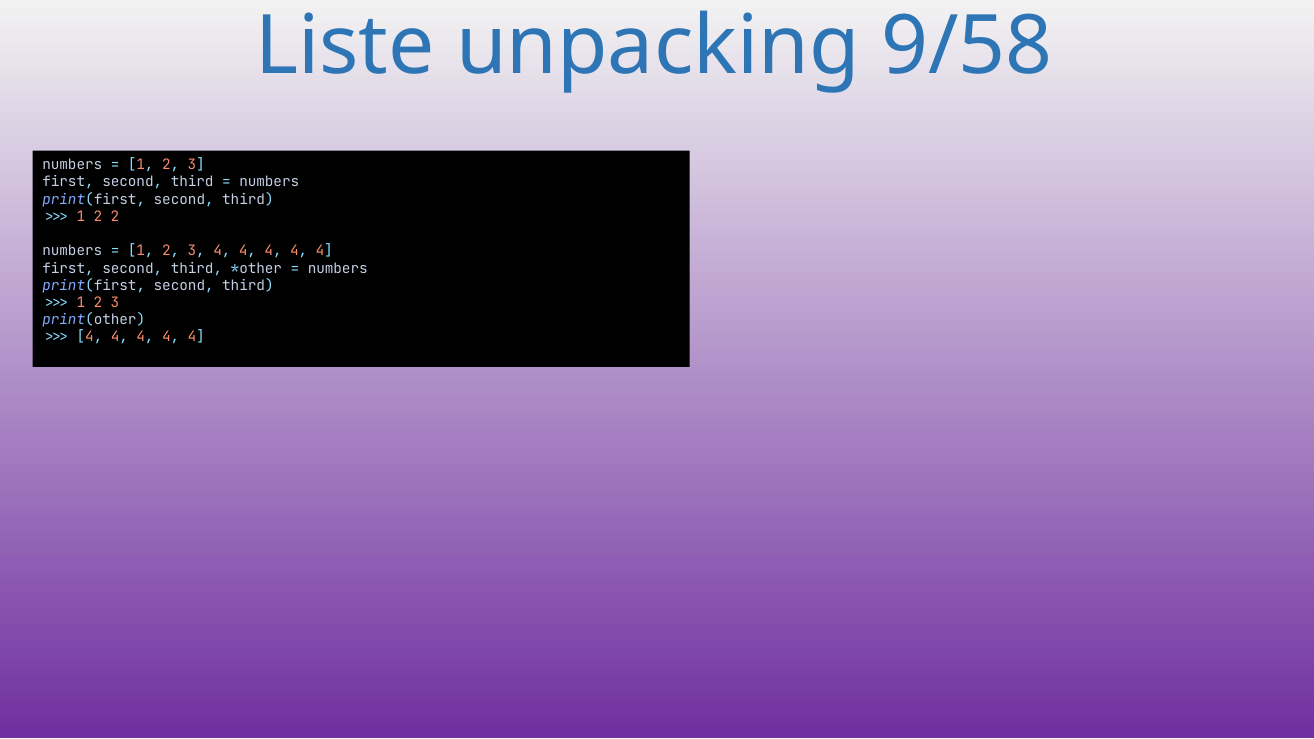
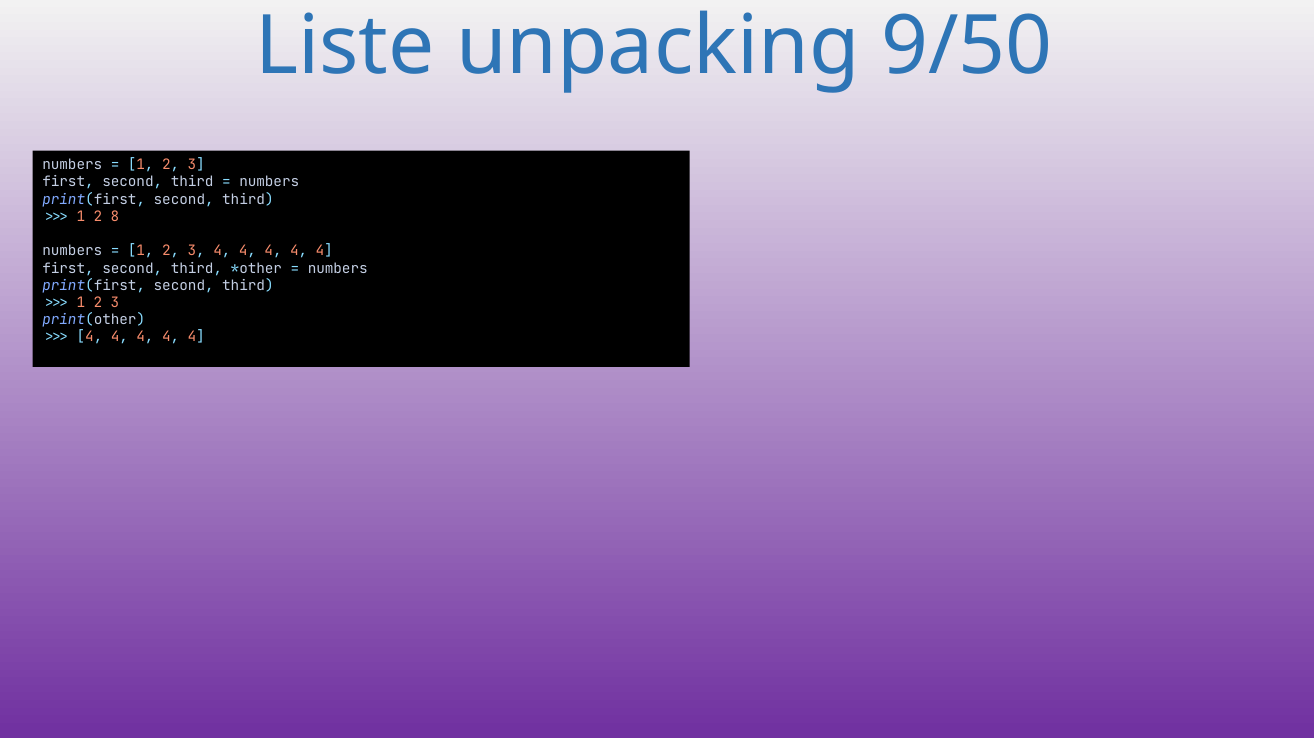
9/58: 9/58 -> 9/50
2 2: 2 -> 8
